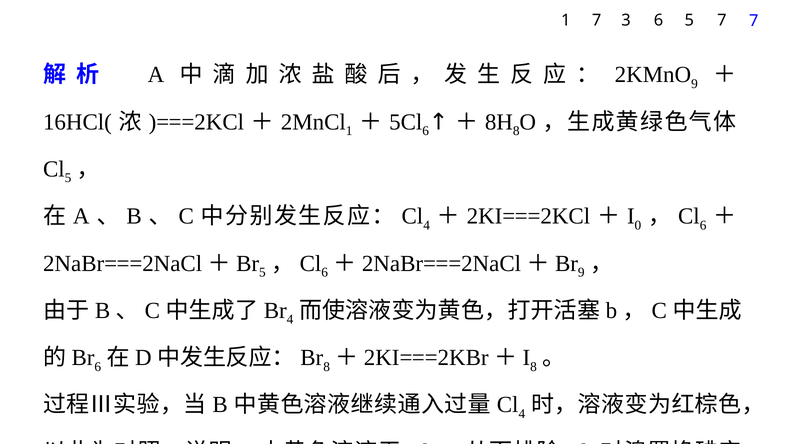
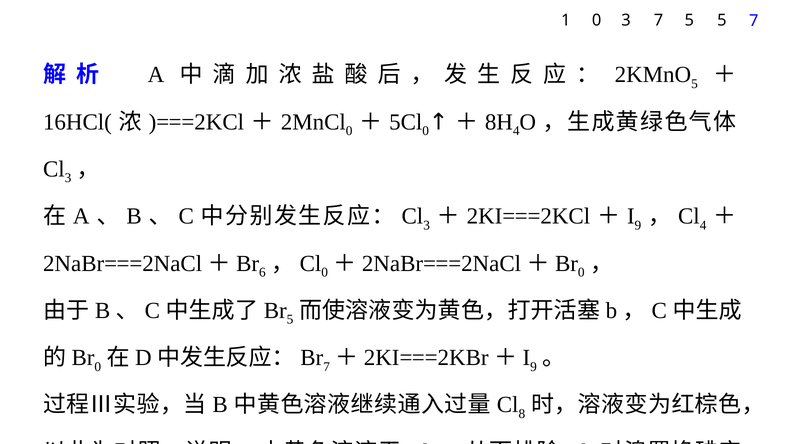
1 7: 7 -> 0
3 6: 6 -> 7
5 7: 7 -> 5
9 at (694, 84): 9 -> 5
1 at (349, 131): 1 -> 0
6 at (426, 131): 6 -> 0
8 at (516, 131): 8 -> 4
5 at (68, 178): 5 -> 3
4 at (427, 225): 4 -> 3
0 at (638, 225): 0 -> 9
6 at (703, 225): 6 -> 4
5 at (262, 272): 5 -> 6
6 at (325, 272): 6 -> 0
9 at (581, 272): 9 -> 0
4 at (290, 319): 4 -> 5
6 at (98, 366): 6 -> 0
8 at (327, 366): 8 -> 7
8 at (533, 366): 8 -> 9
4 at (522, 413): 4 -> 8
